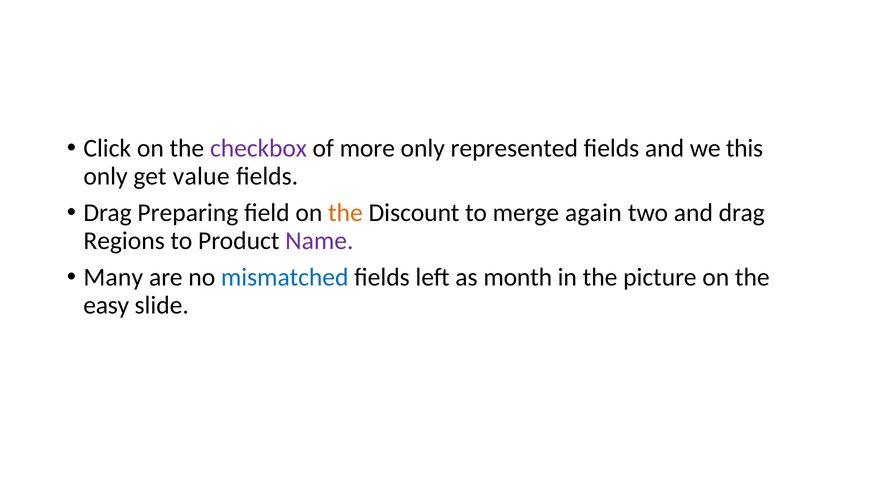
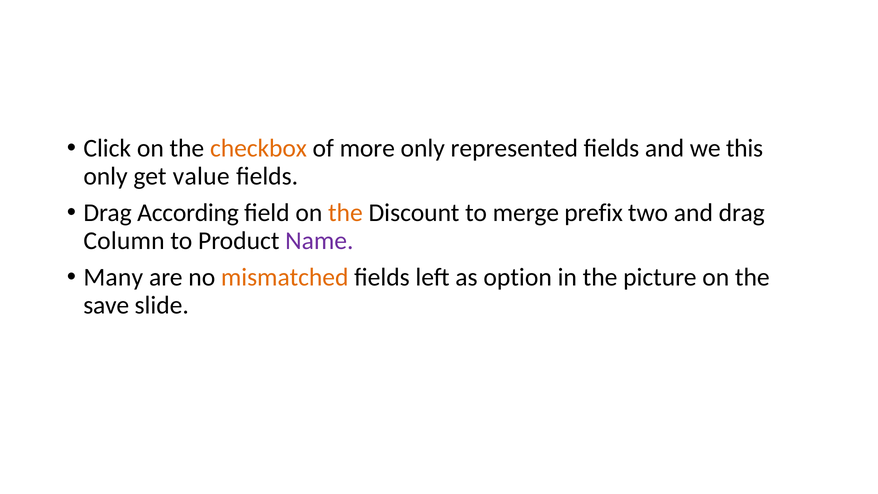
checkbox colour: purple -> orange
Preparing: Preparing -> According
again: again -> prefix
Regions: Regions -> Column
mismatched colour: blue -> orange
month: month -> option
easy: easy -> save
